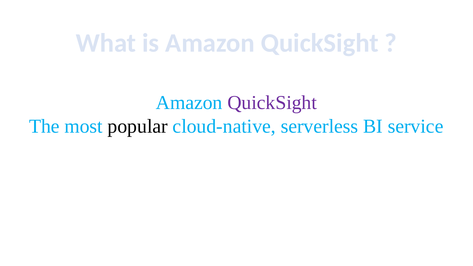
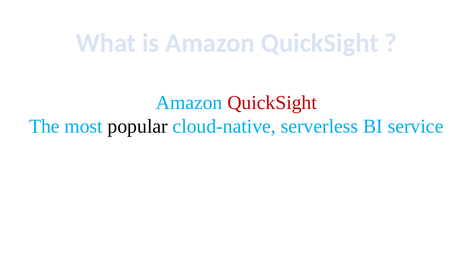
QuickSight at (272, 103) colour: purple -> red
